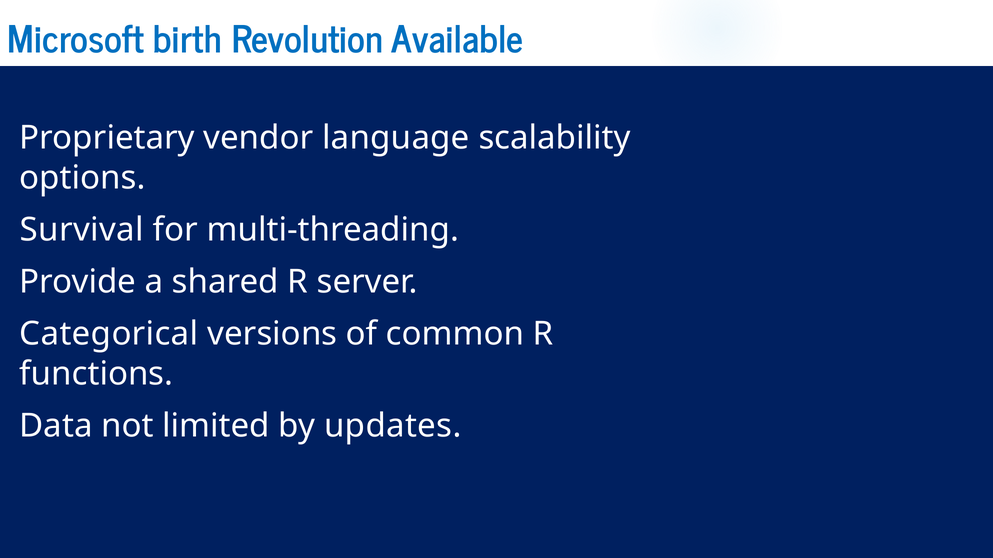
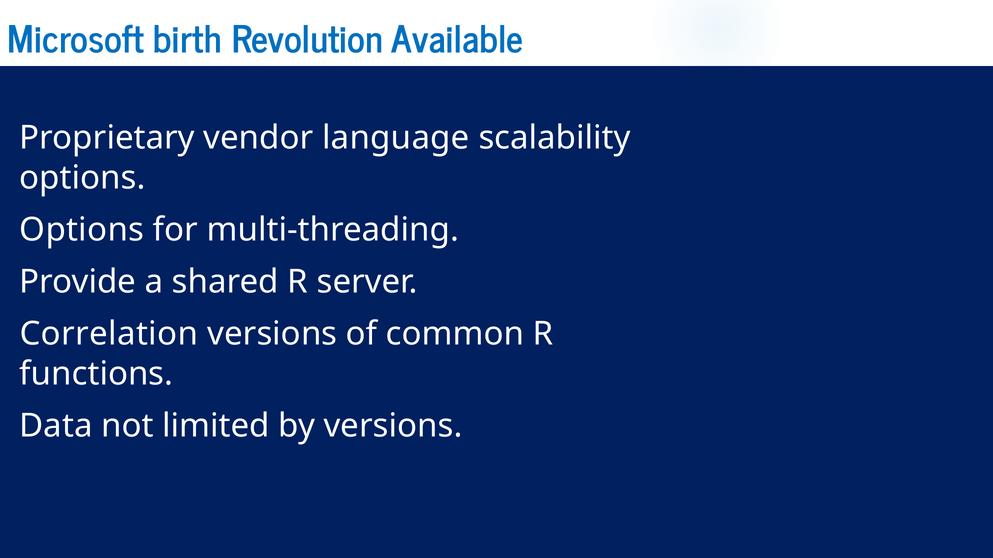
Survival at (82, 230): Survival -> Options
Categorical: Categorical -> Correlation
by updates: updates -> versions
